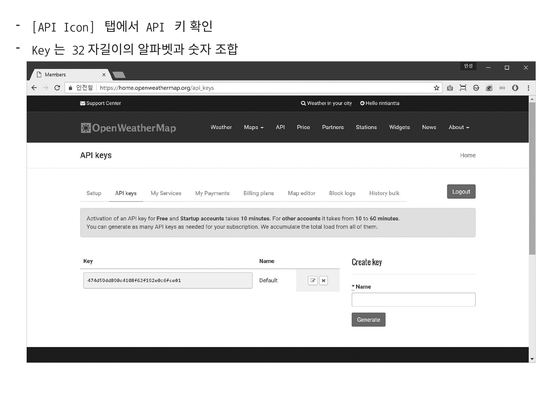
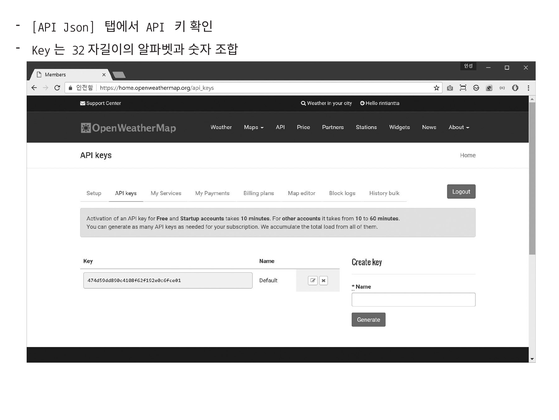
Icon: Icon -> Json
